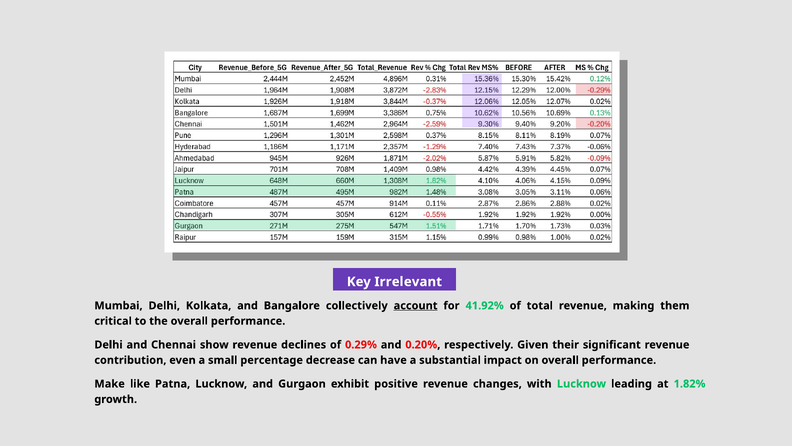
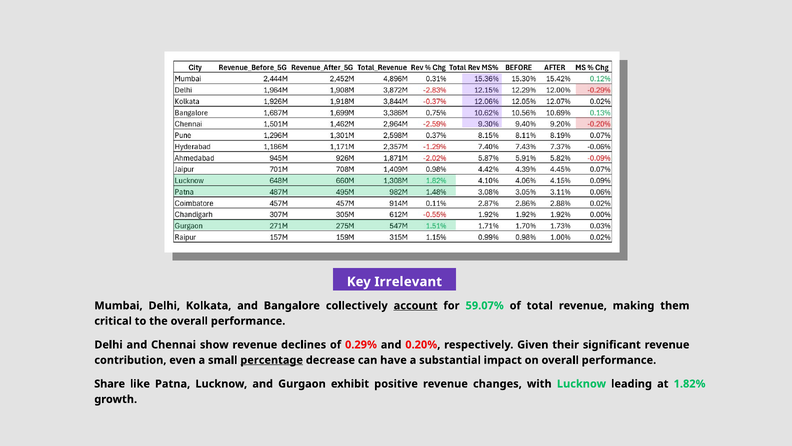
41.92%: 41.92% -> 59.07%
percentage underline: none -> present
Make: Make -> Share
